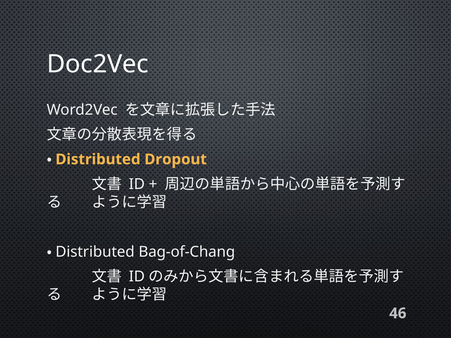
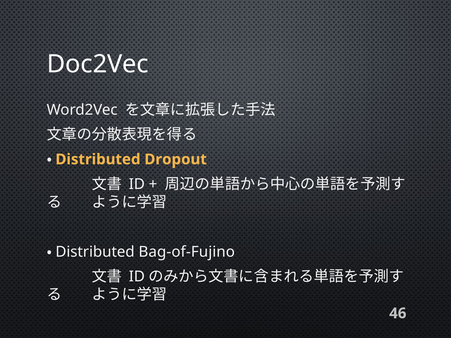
Bag-of-Chang: Bag-of-Chang -> Bag-of-Fujino
